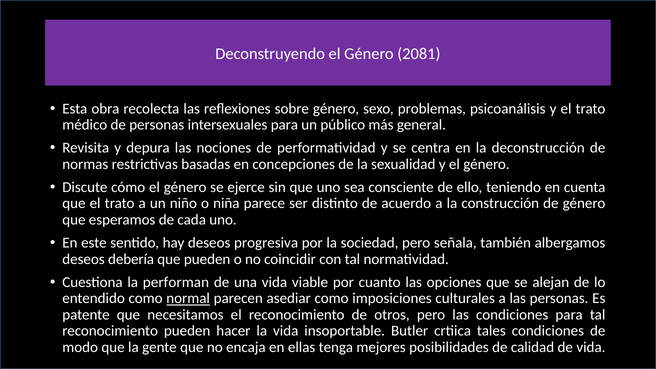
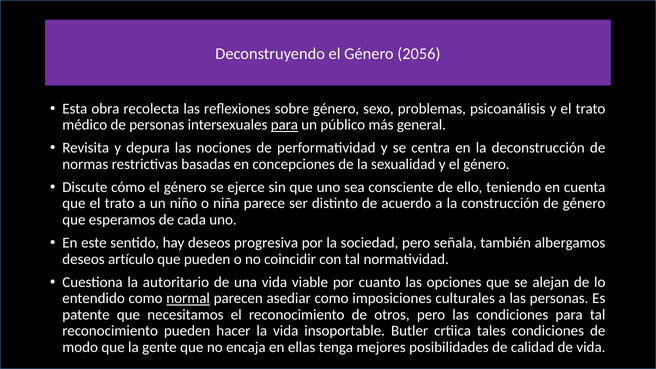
2081: 2081 -> 2056
para at (284, 125) underline: none -> present
debería: debería -> artículo
performan: performan -> autoritario
